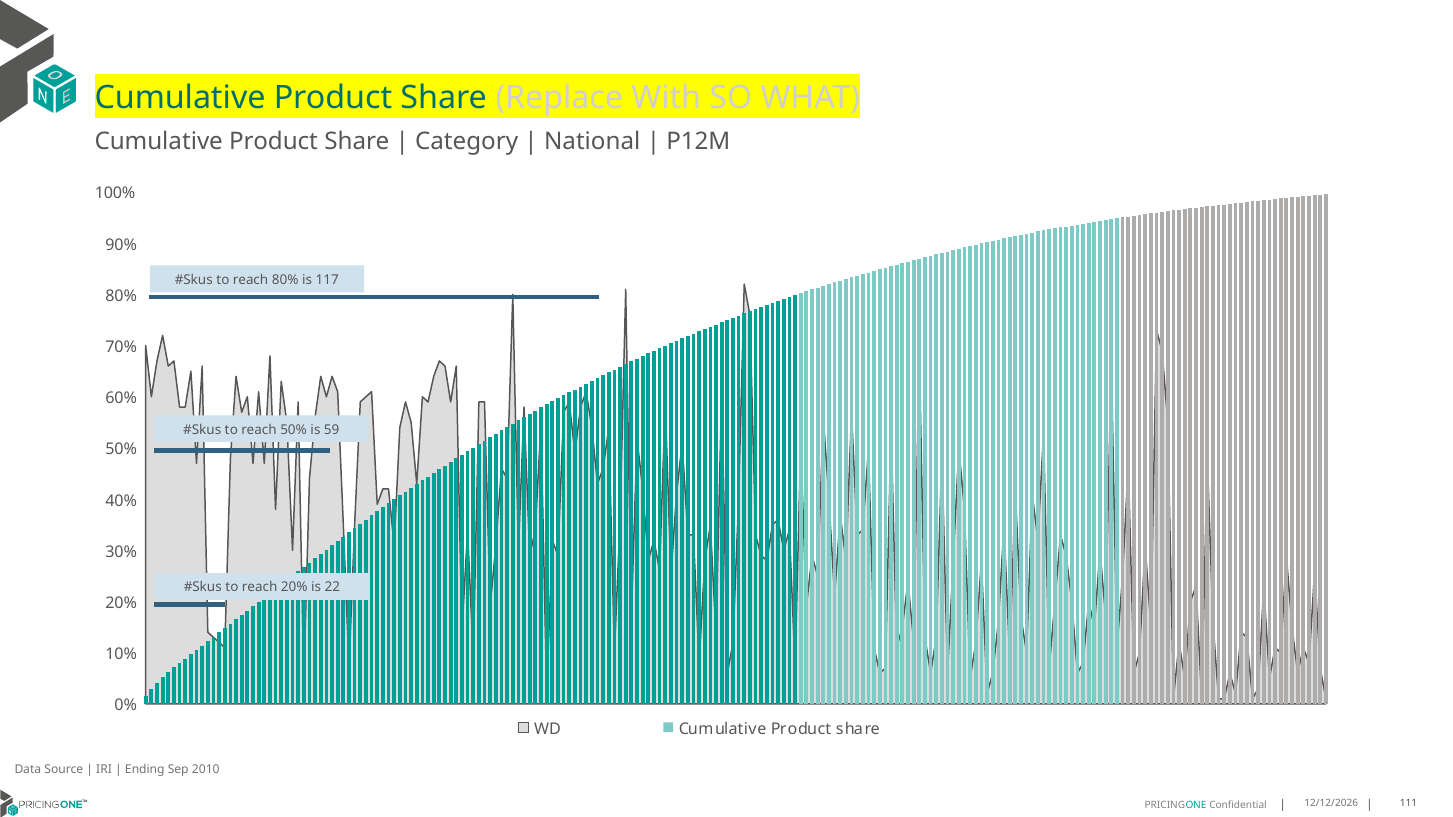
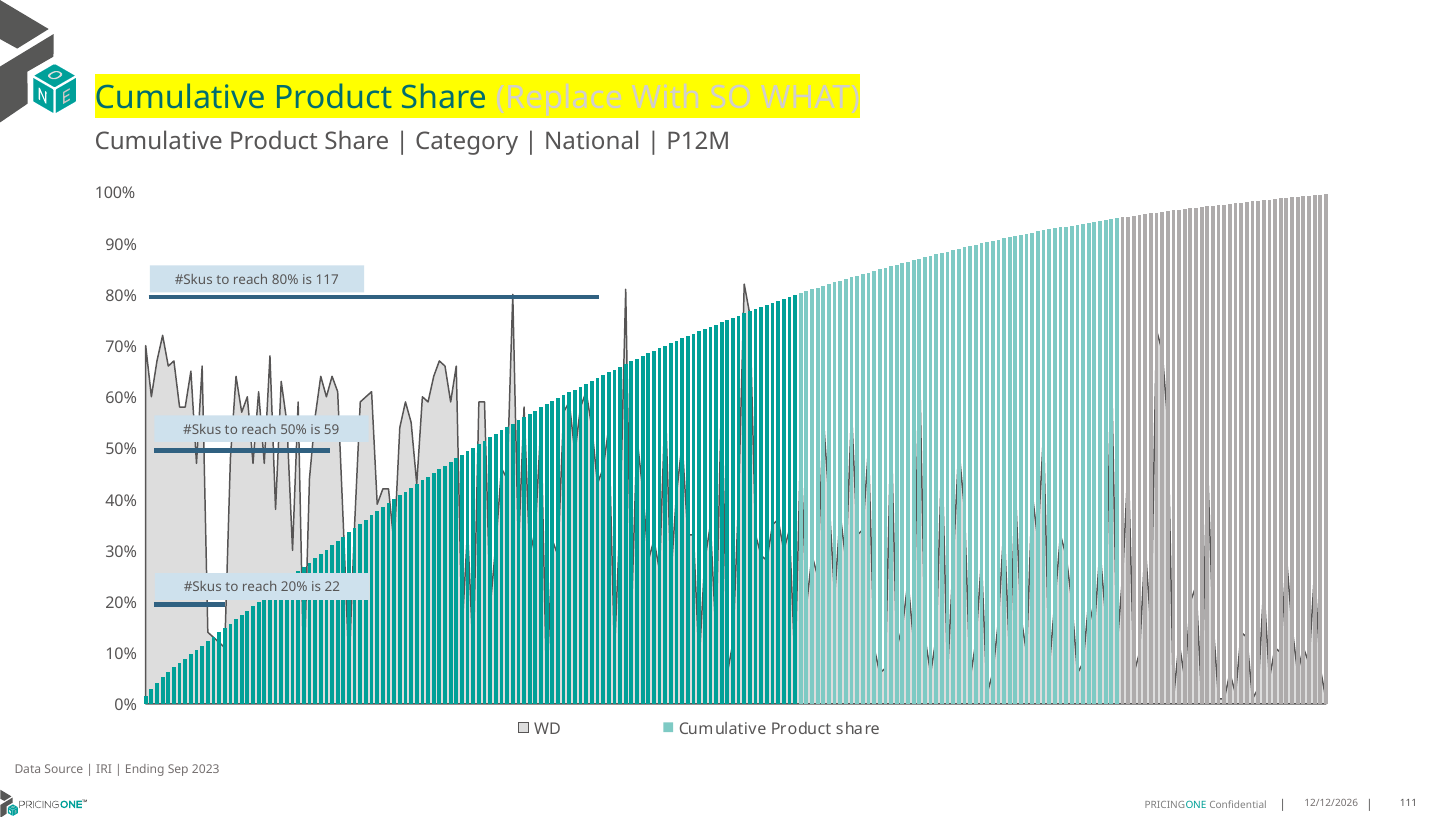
2010: 2010 -> 2023
